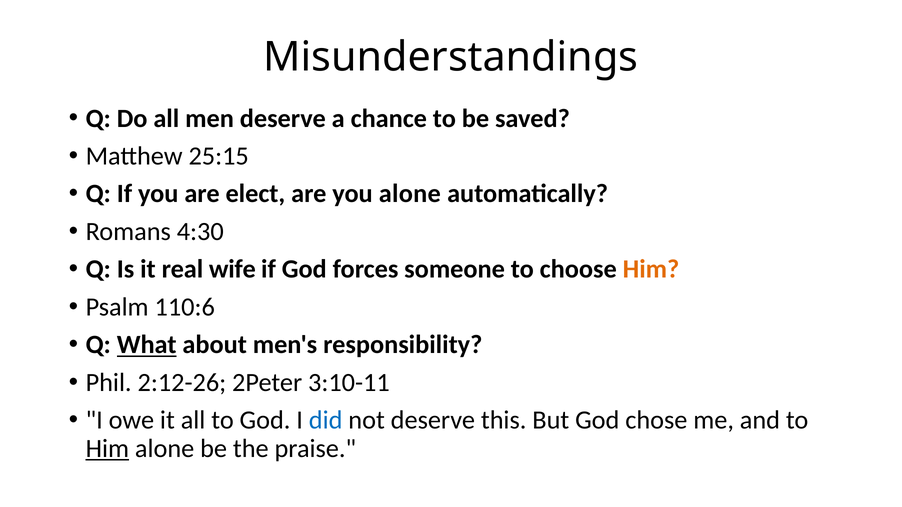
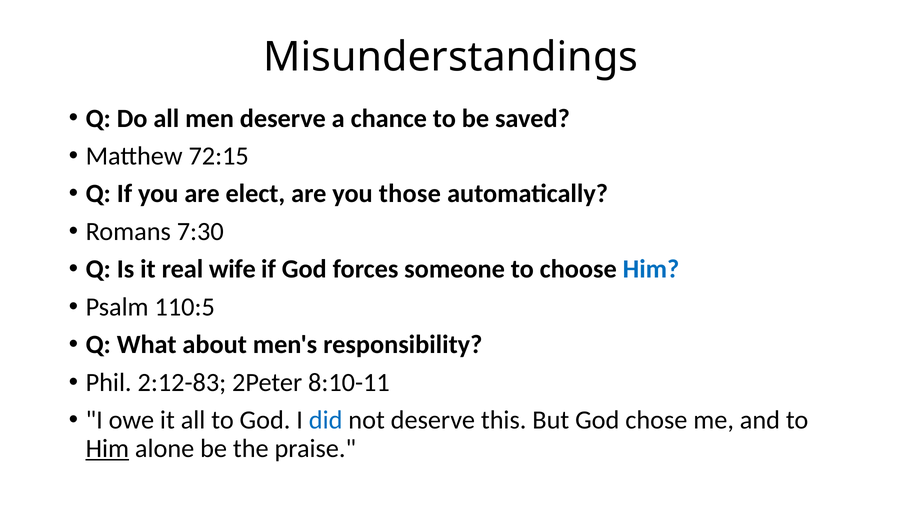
25:15: 25:15 -> 72:15
you alone: alone -> those
4:30: 4:30 -> 7:30
Him at (651, 269) colour: orange -> blue
110:6: 110:6 -> 110:5
What underline: present -> none
2:12-26: 2:12-26 -> 2:12-83
3:10-11: 3:10-11 -> 8:10-11
